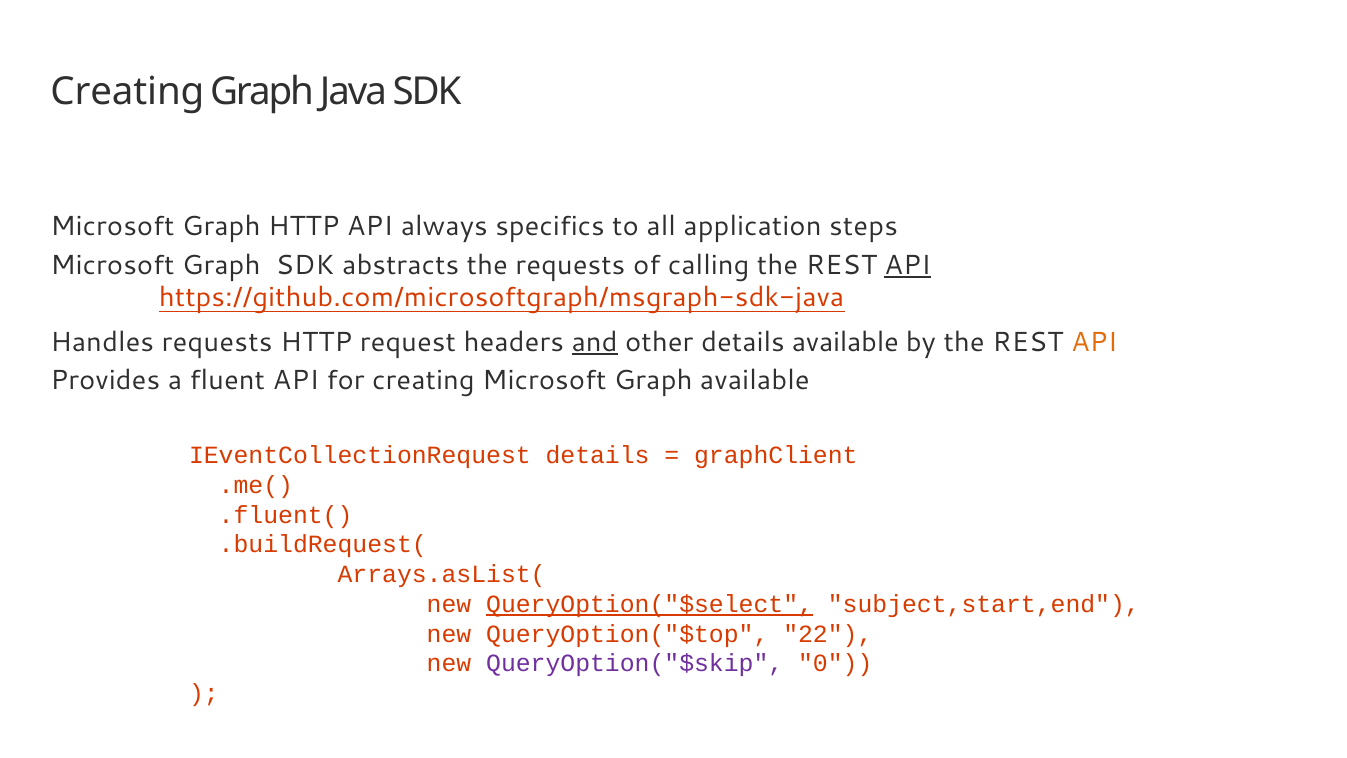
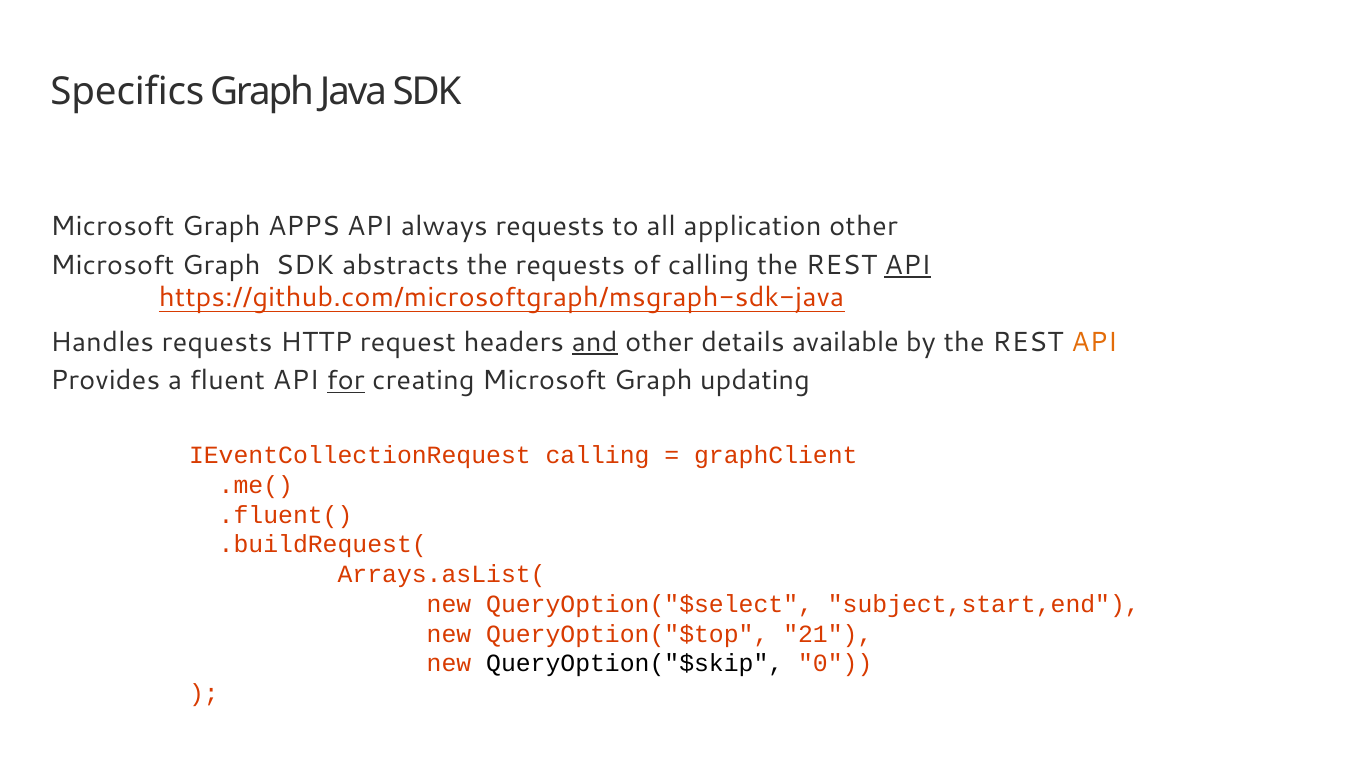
Creating at (127, 92): Creating -> Specifics
Graph HTTP: HTTP -> APPS
always specifics: specifics -> requests
application steps: steps -> other
for underline: none -> present
Graph available: available -> updating
IEventCollectionRequest details: details -> calling
QueryOption("$select underline: present -> none
22: 22 -> 21
QueryOption("$skip colour: purple -> black
